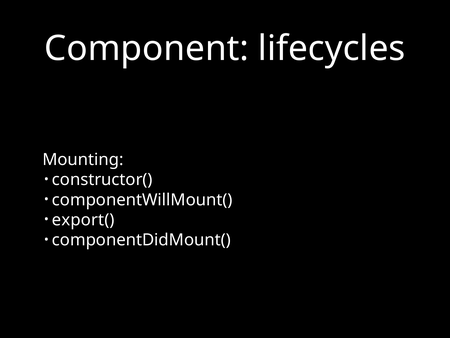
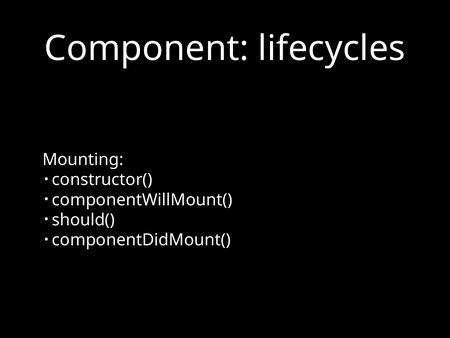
export(: export( -> should(
